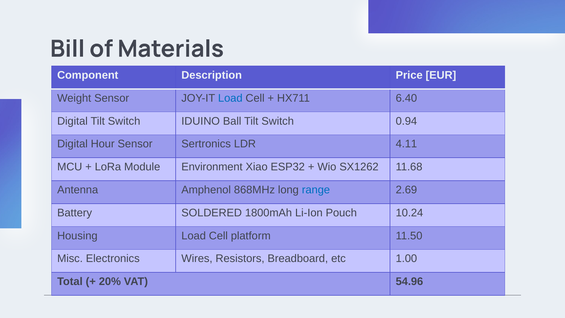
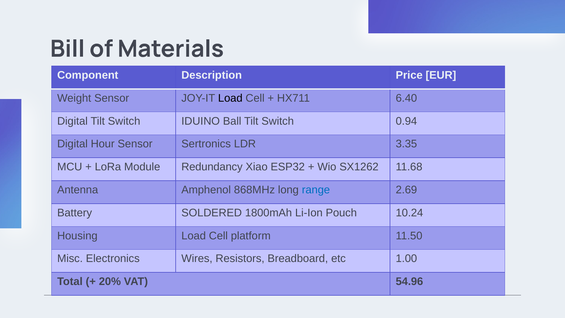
Load at (230, 98) colour: blue -> black
4.11: 4.11 -> 3.35
Environment: Environment -> Redundancy
